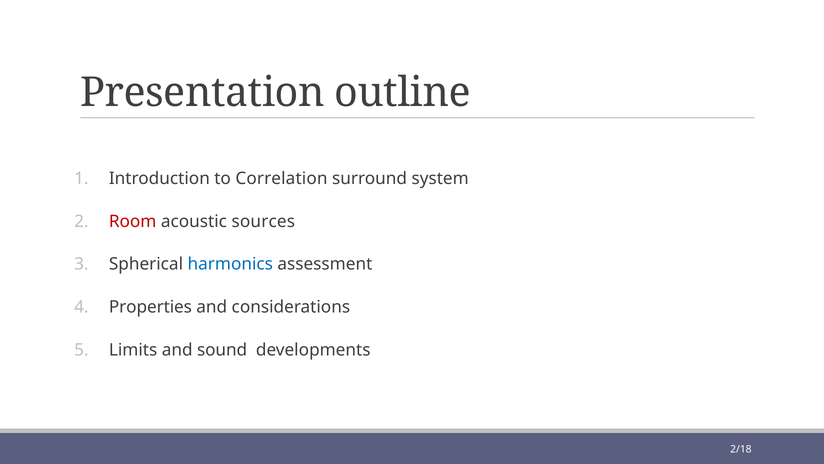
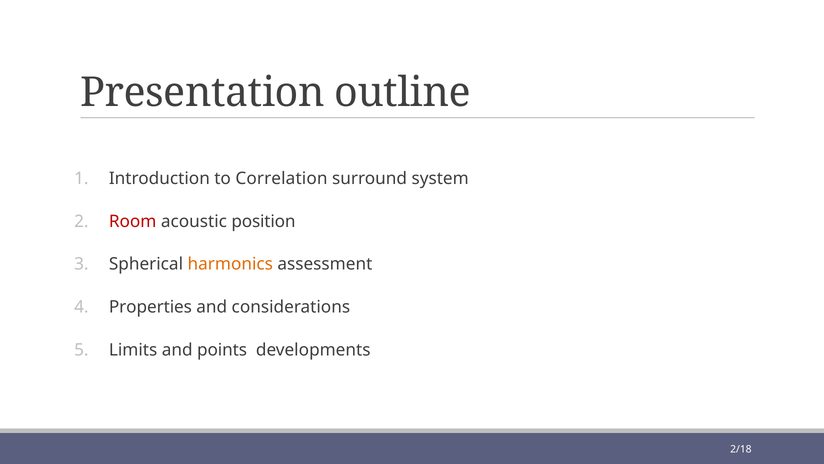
sources: sources -> position
harmonics colour: blue -> orange
sound: sound -> points
